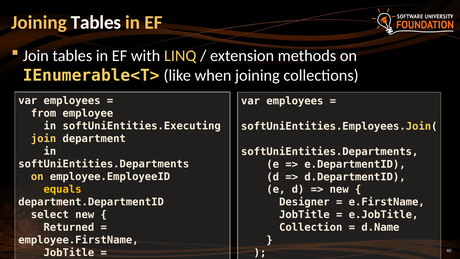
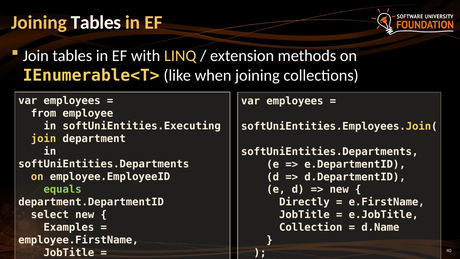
equals colour: yellow -> light green
Designer: Designer -> Directly
Returned: Returned -> Examples
